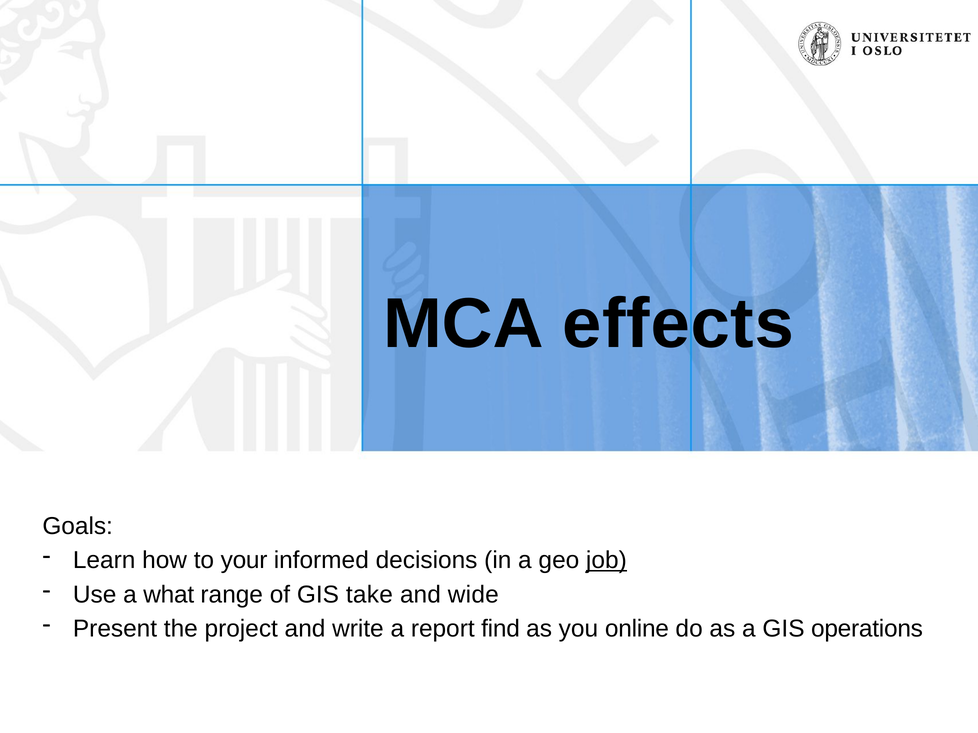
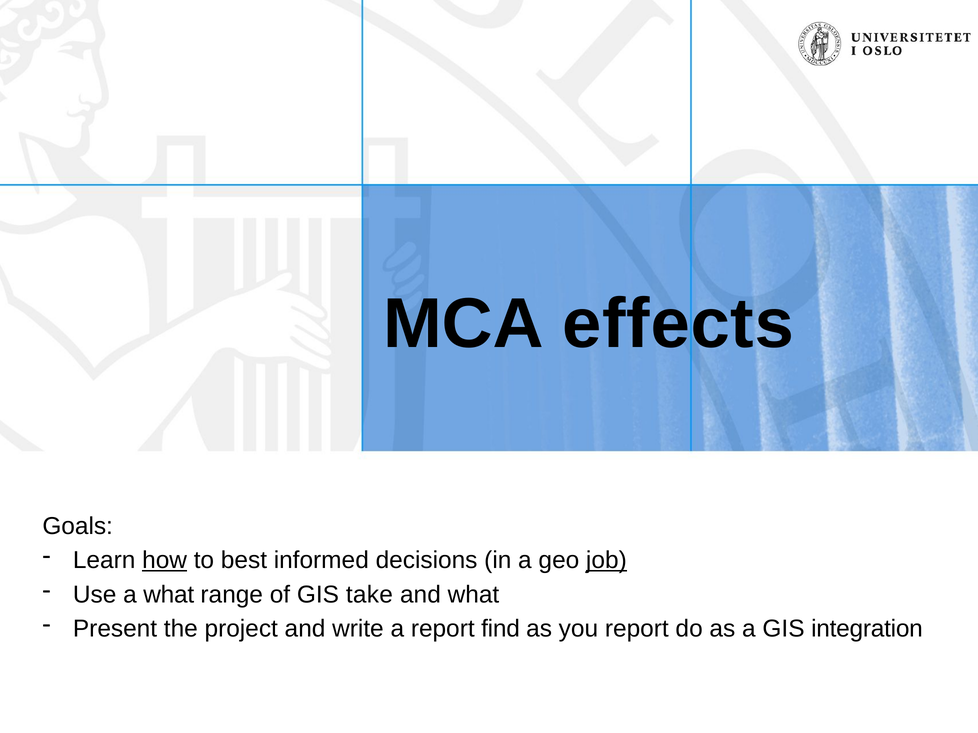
how underline: none -> present
your: your -> best
and wide: wide -> what
you online: online -> report
operations: operations -> integration
